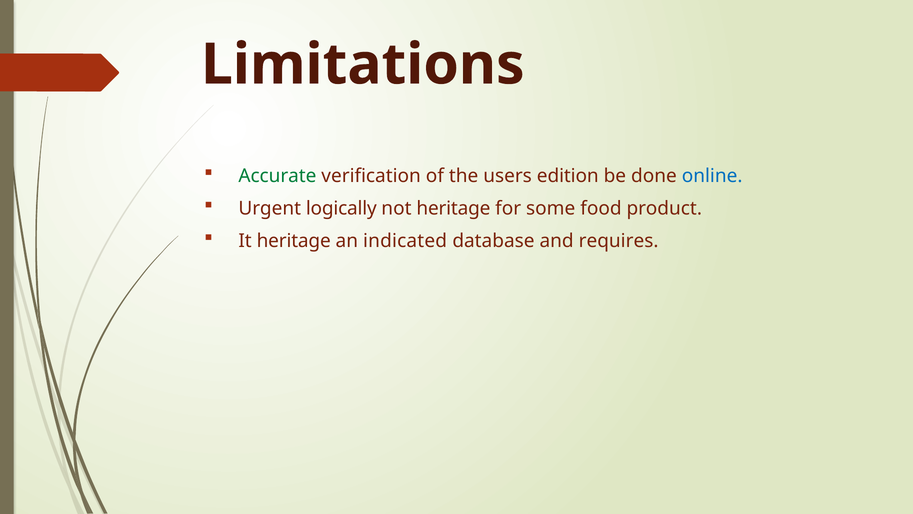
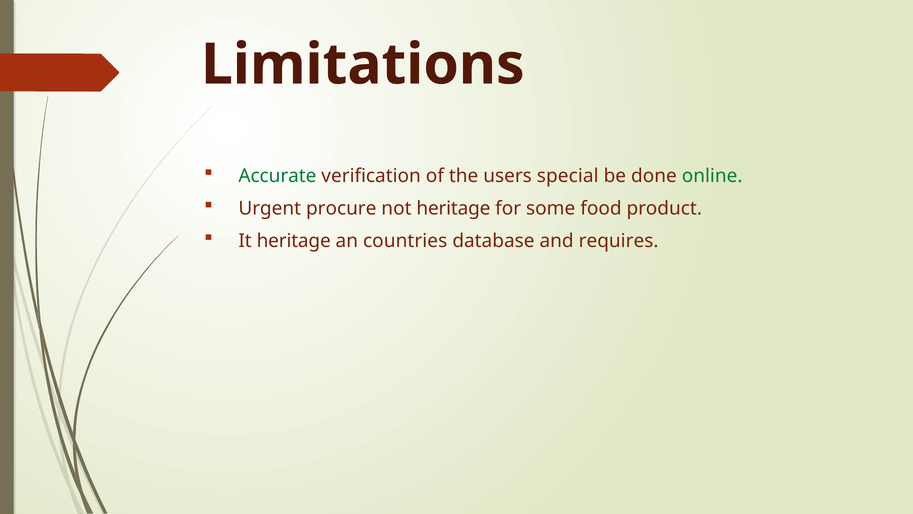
edition: edition -> special
online colour: blue -> green
logically: logically -> procure
indicated: indicated -> countries
